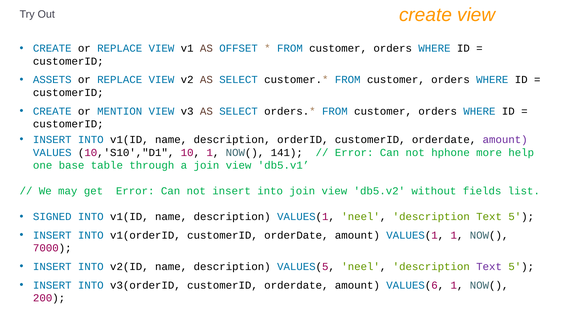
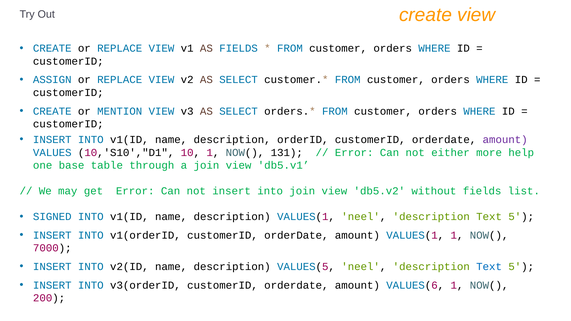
AS OFFSET: OFFSET -> FIELDS
ASSETS: ASSETS -> ASSIGN
141: 141 -> 131
hphone: hphone -> either
Text at (489, 267) colour: purple -> blue
